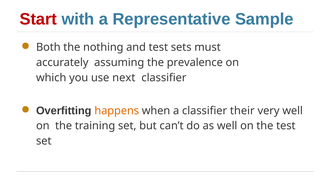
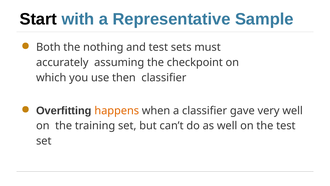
Start colour: red -> black
prevalence: prevalence -> checkpoint
next: next -> then
their: their -> gave
